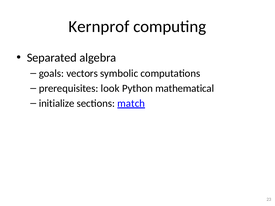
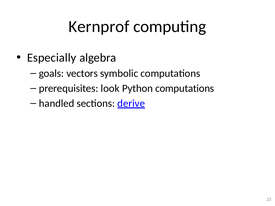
Separated: Separated -> Especially
Python mathematical: mathematical -> computations
initialize: initialize -> handled
match: match -> derive
